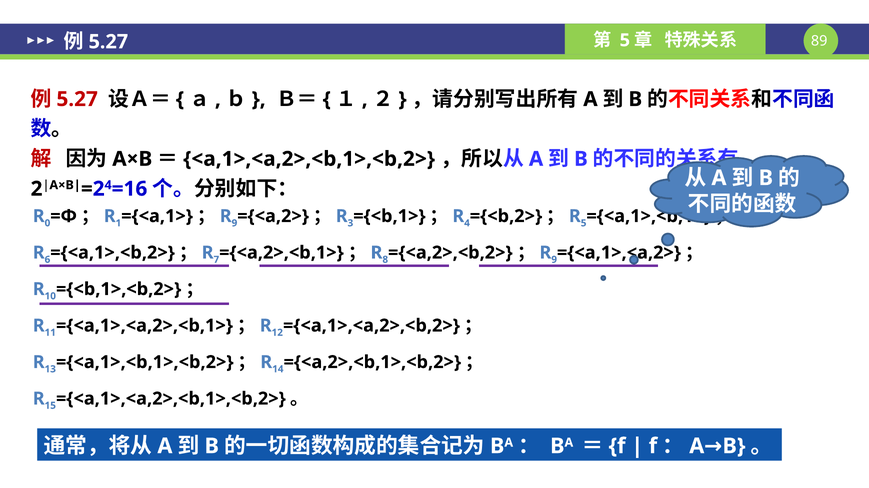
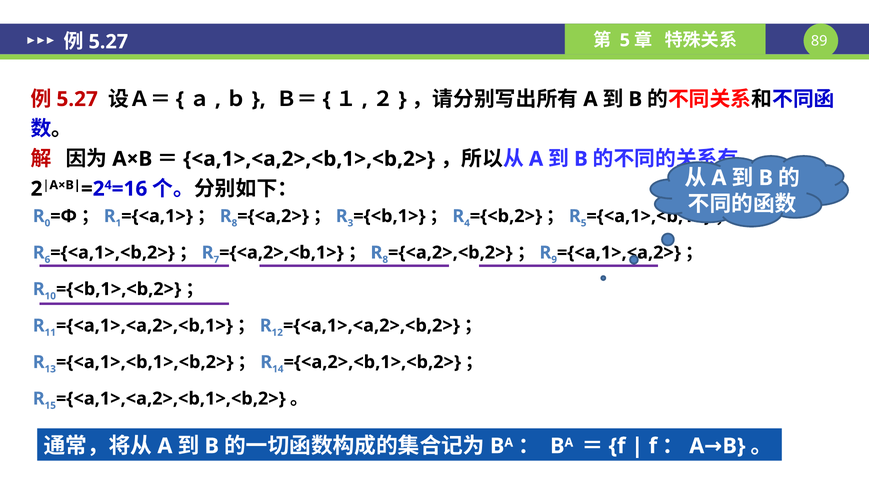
9 at (234, 223): 9 -> 8
